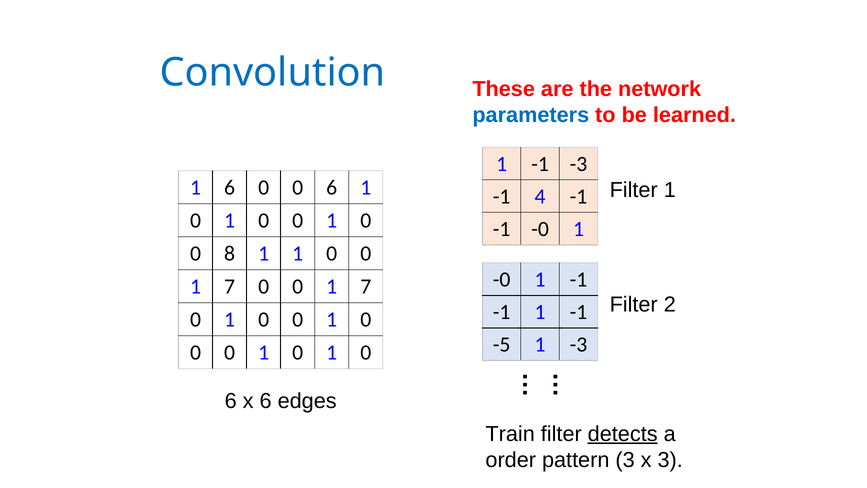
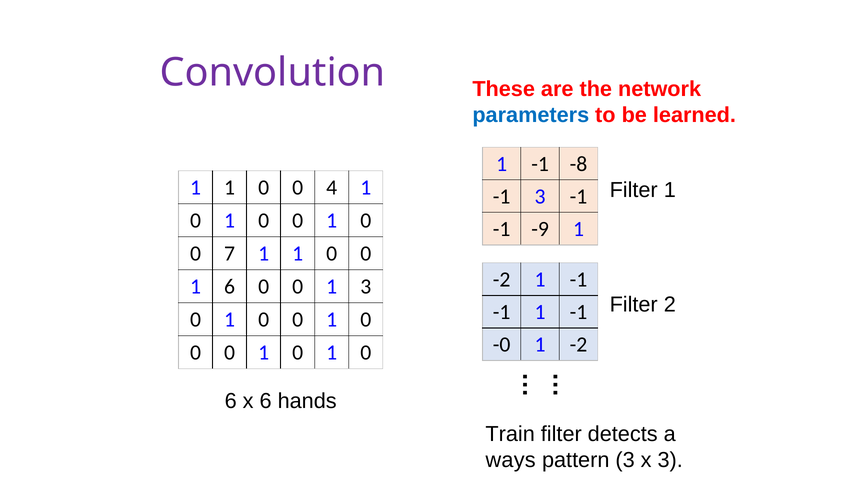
Convolution colour: blue -> purple
-1 -3: -3 -> -8
6 at (230, 187): 6 -> 1
0 0 6: 6 -> 4
-1 4: 4 -> 3
-1 -0: -0 -> -9
8: 8 -> 7
-0 at (502, 279): -0 -> -2
7 at (230, 286): 7 -> 6
7 at (366, 286): 7 -> 3
-5: -5 -> -0
-3 at (579, 344): -3 -> -2
edges: edges -> hands
detects underline: present -> none
order: order -> ways
